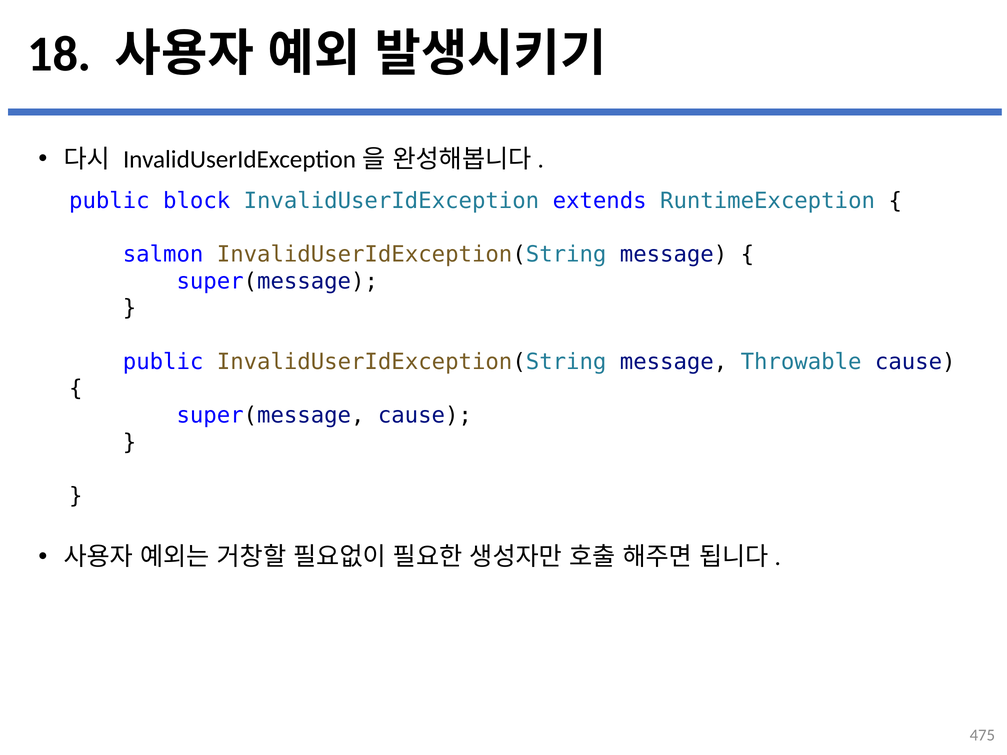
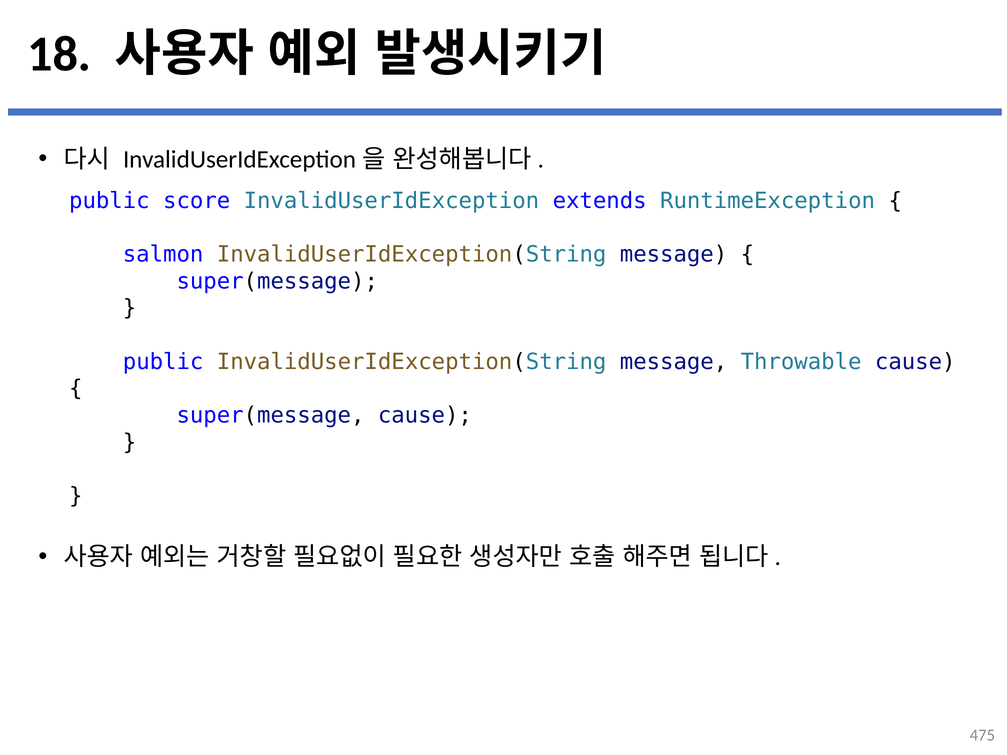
block: block -> score
